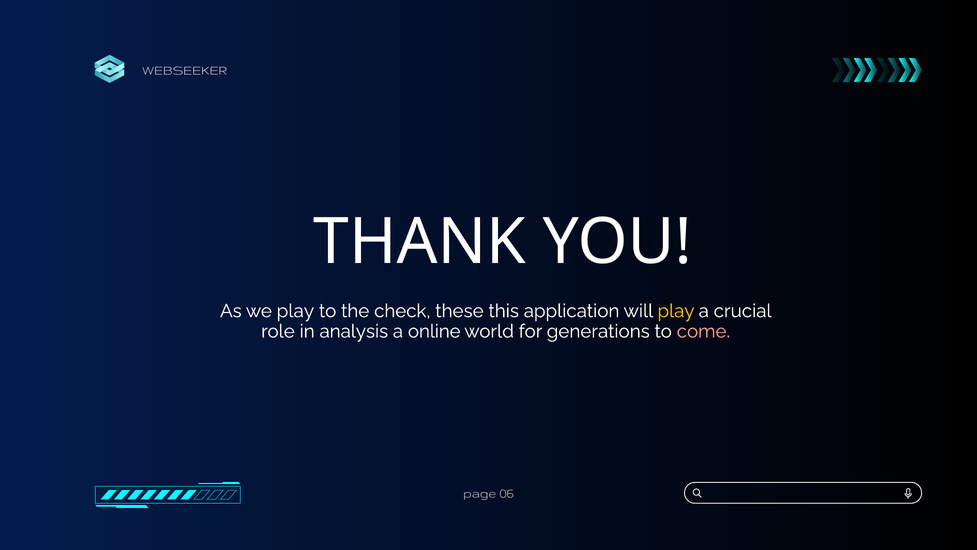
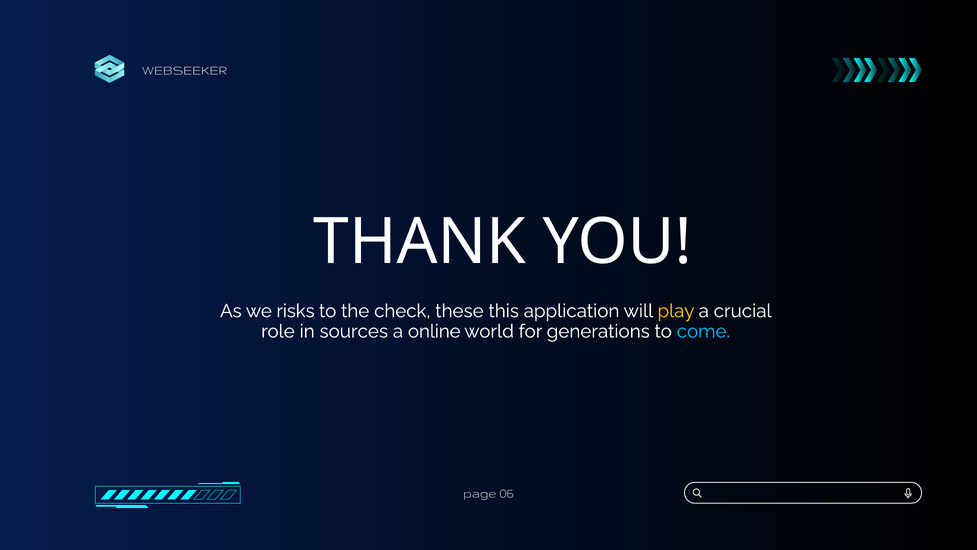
we play: play -> risks
analysis: analysis -> sources
come colour: pink -> light blue
